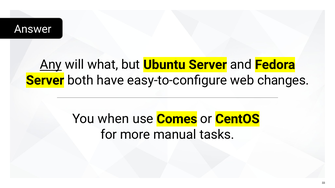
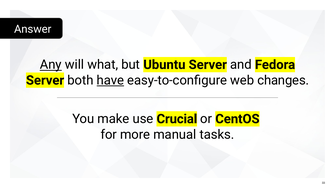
have underline: none -> present
when: when -> make
Comes: Comes -> Crucial
